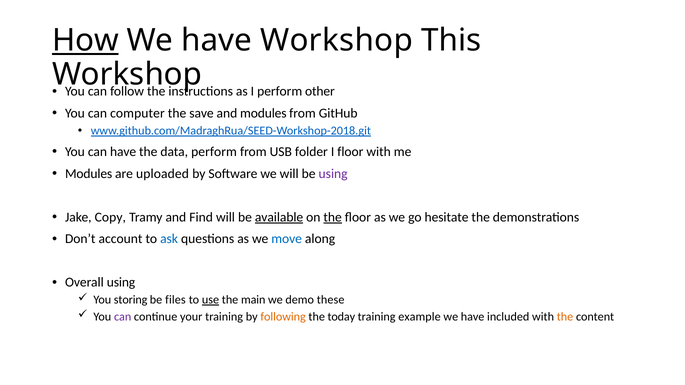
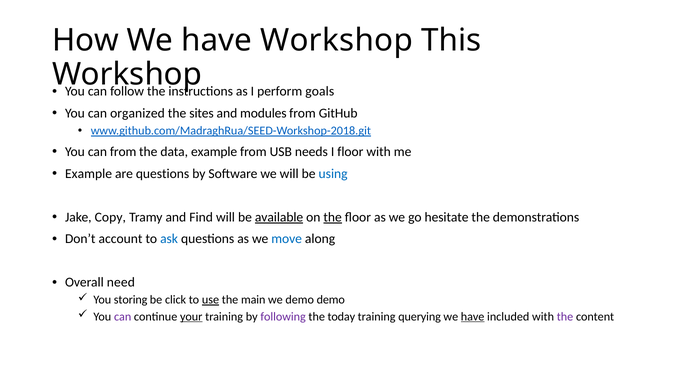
How underline: present -> none
other: other -> goals
computer: computer -> organized
save: save -> sites
can have: have -> from
data perform: perform -> example
folder: folder -> needs
Modules at (89, 174): Modules -> Example
are uploaded: uploaded -> questions
using at (333, 174) colour: purple -> blue
Overall using: using -> need
files: files -> click
demo these: these -> demo
your underline: none -> present
following colour: orange -> purple
example: example -> querying
have at (473, 317) underline: none -> present
the at (565, 317) colour: orange -> purple
